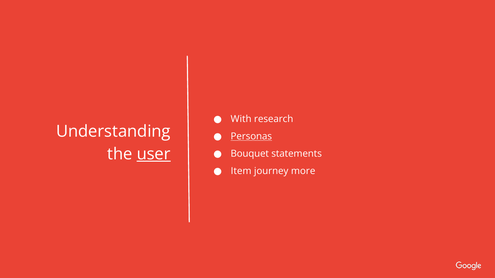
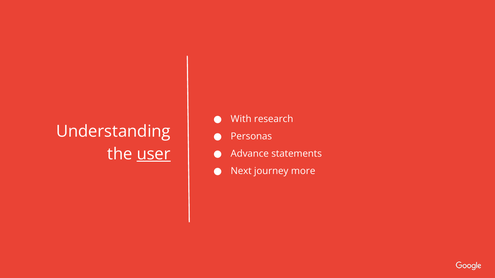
Personas underline: present -> none
Bouquet: Bouquet -> Advance
Item: Item -> Next
